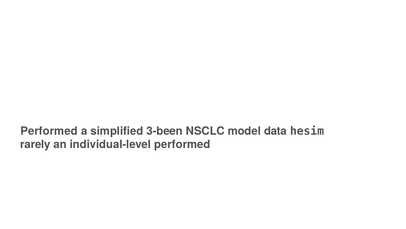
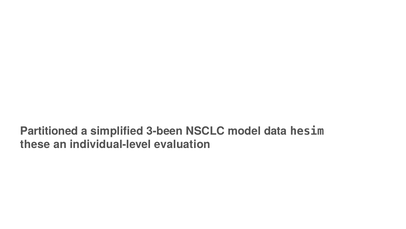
Performed at (49, 131): Performed -> Partitioned
rarely: rarely -> these
individual-level performed: performed -> evaluation
